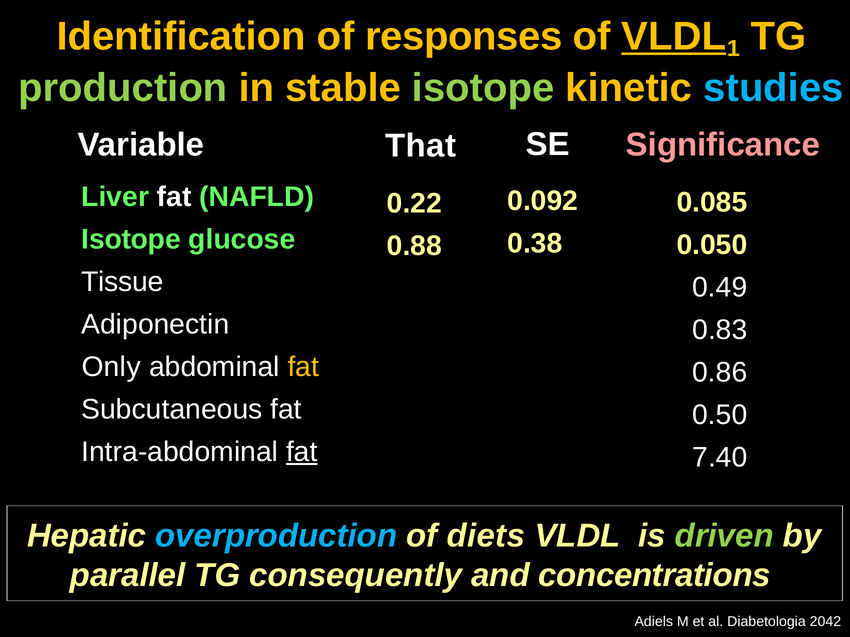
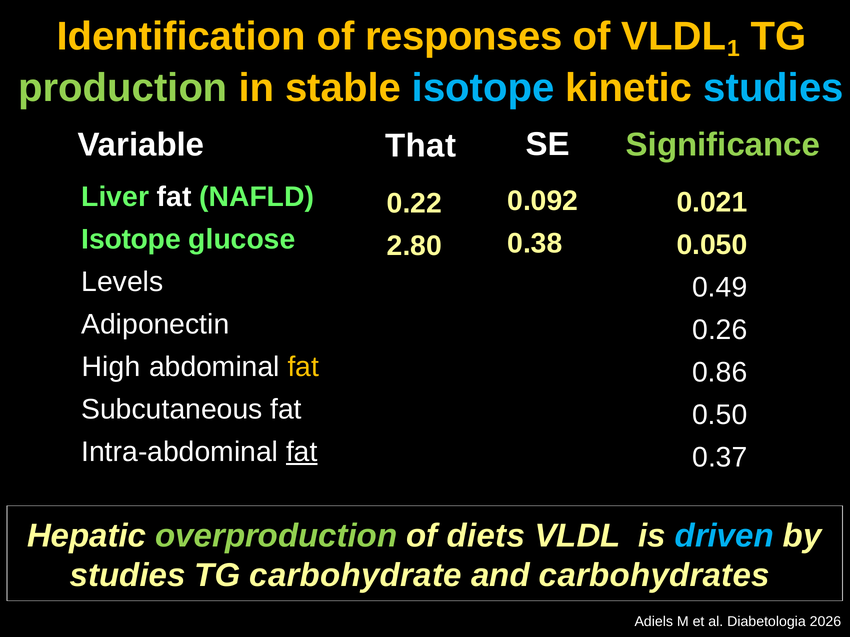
VLDL at (674, 37) underline: present -> none
isotope at (483, 88) colour: light green -> light blue
Significance colour: pink -> light green
0.085: 0.085 -> 0.021
0.88: 0.88 -> 2.80
Tissue: Tissue -> Levels
0.83: 0.83 -> 0.26
Only: Only -> High
7.40: 7.40 -> 0.37
overproduction colour: light blue -> light green
driven colour: light green -> light blue
parallel at (128, 576): parallel -> studies
consequently: consequently -> carbohydrate
concentrations: concentrations -> carbohydrates
2042: 2042 -> 2026
